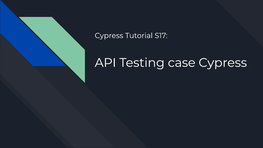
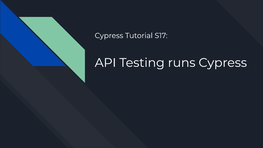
case: case -> runs
